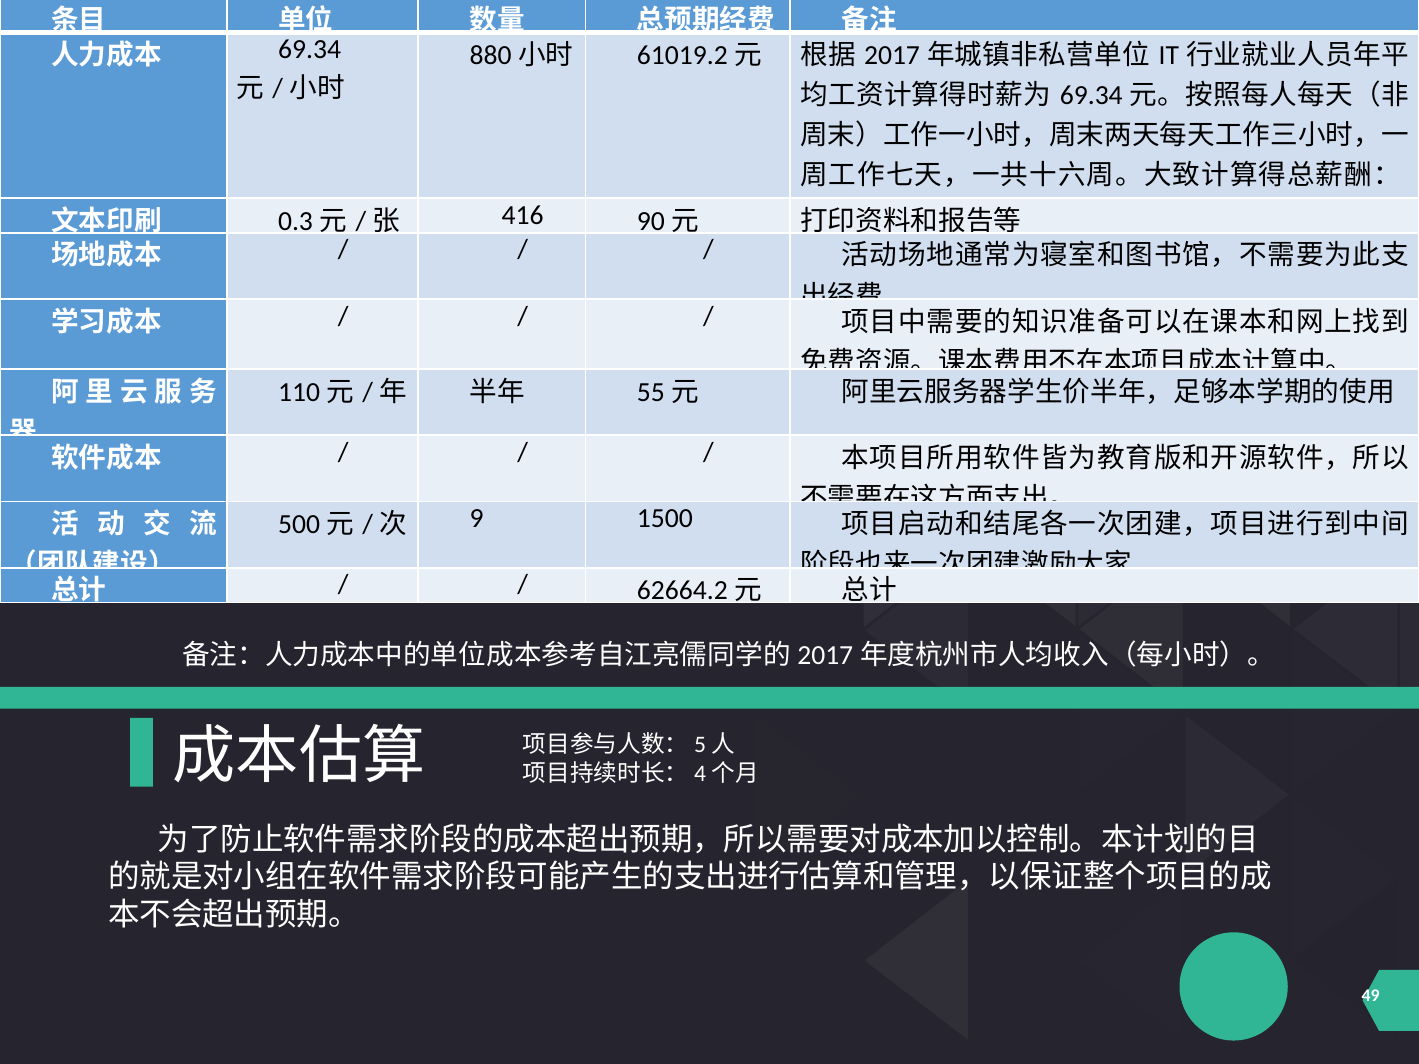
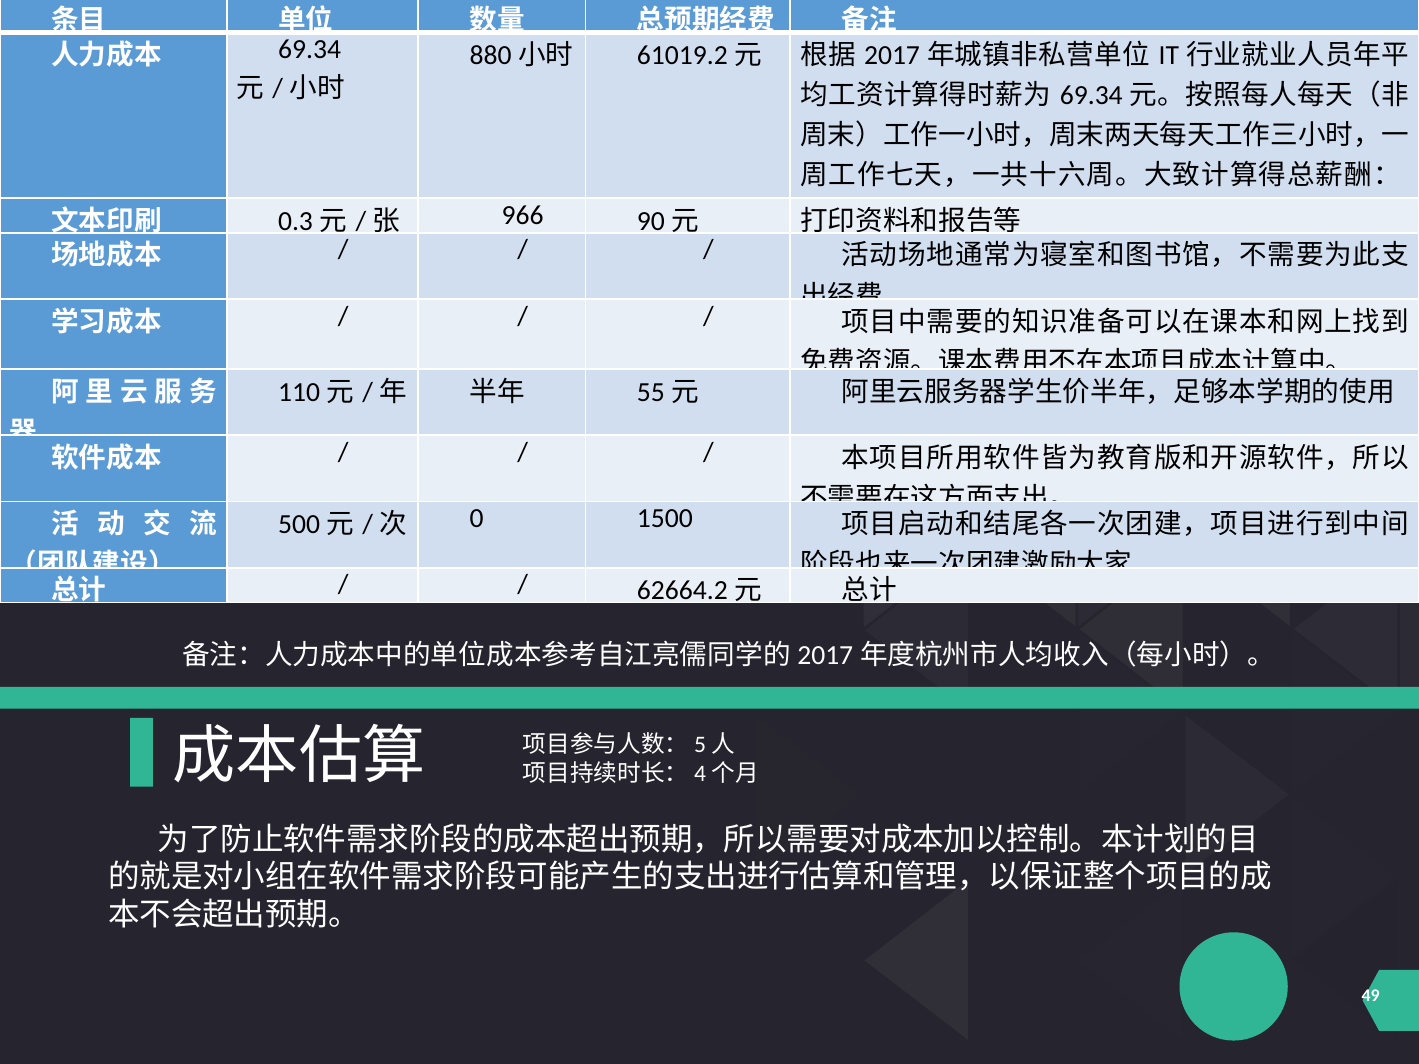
416: 416 -> 966
9: 9 -> 0
